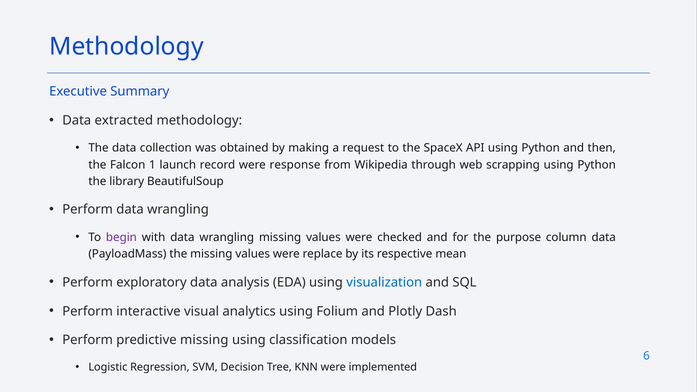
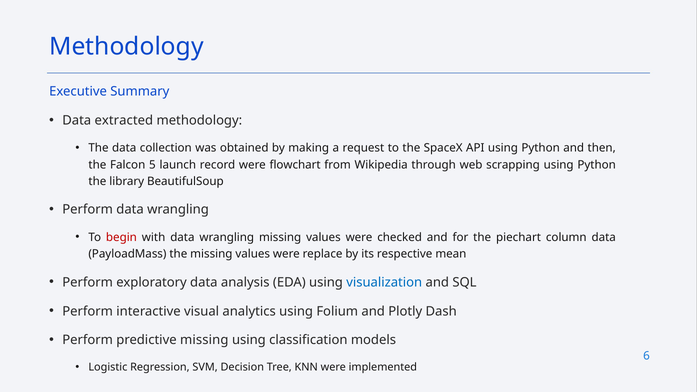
1: 1 -> 5
response: response -> flowchart
begin colour: purple -> red
purpose: purpose -> piechart
